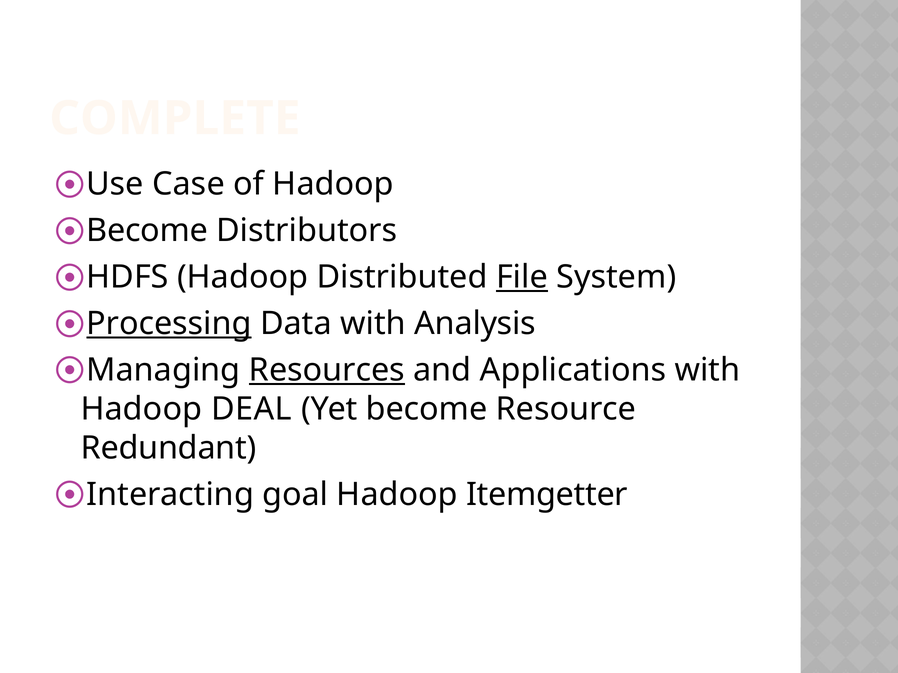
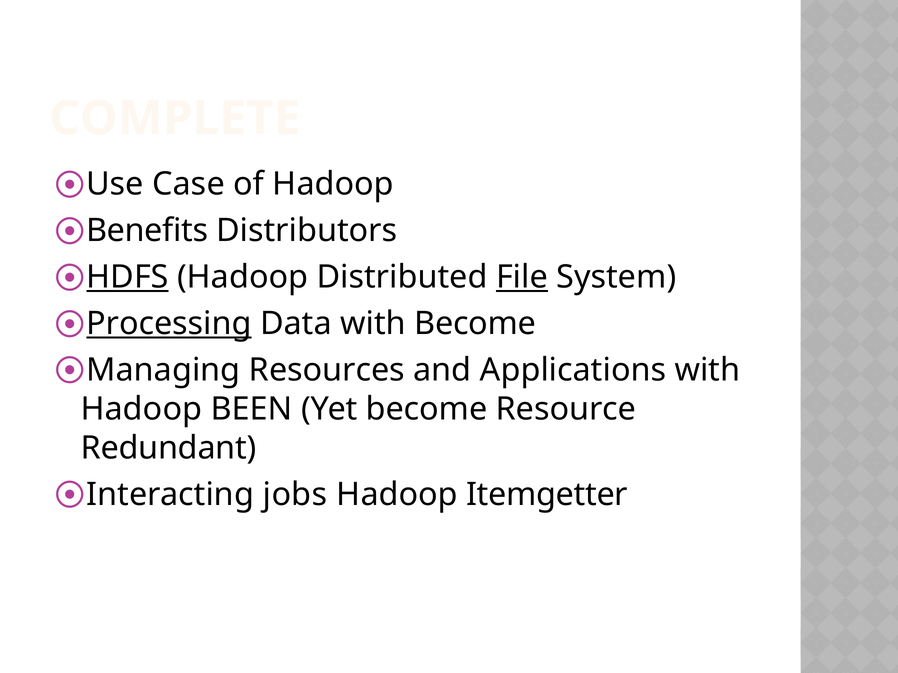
Become at (147, 231): Become -> Benefits
HDFS underline: none -> present
with Analysis: Analysis -> Become
Resources underline: present -> none
DEAL: DEAL -> BEEN
goal: goal -> jobs
